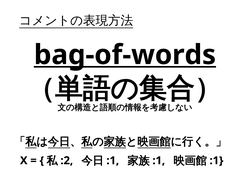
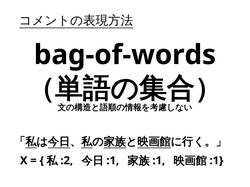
bag-of-words underline: present -> none
